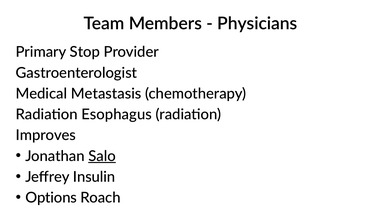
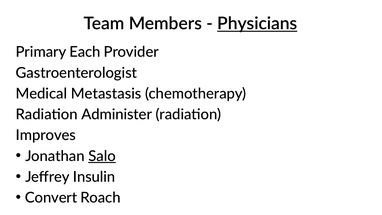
Physicians underline: none -> present
Stop: Stop -> Each
Esophagus: Esophagus -> Administer
Options: Options -> Convert
